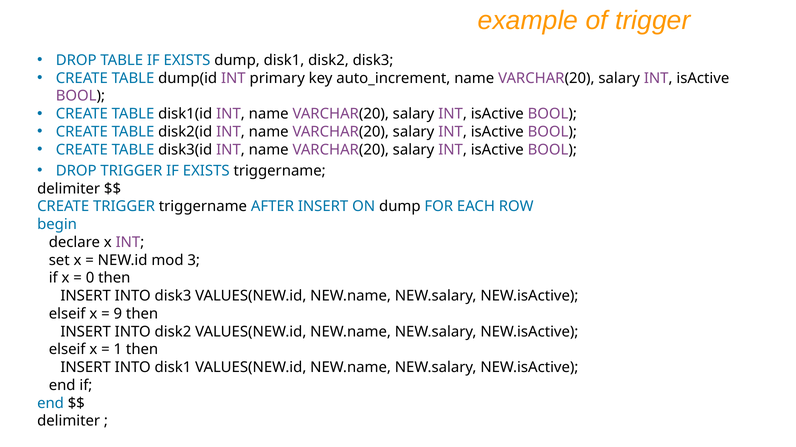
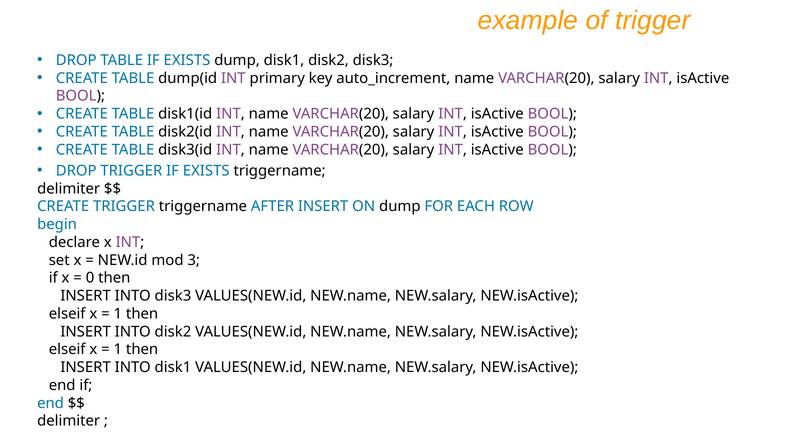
9 at (118, 314): 9 -> 1
